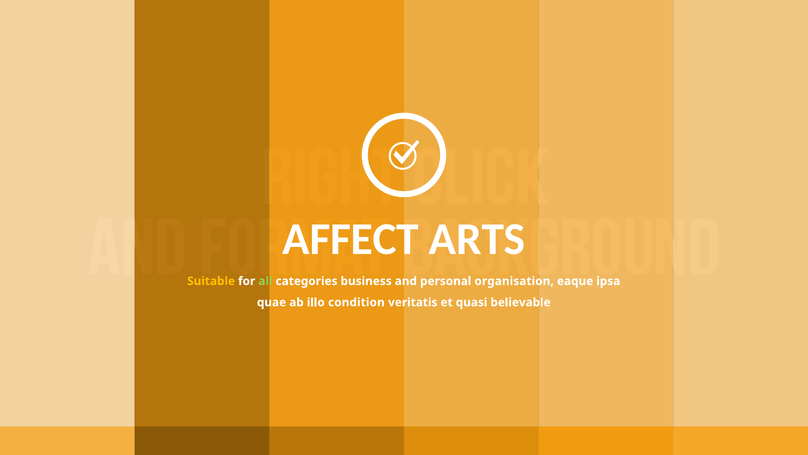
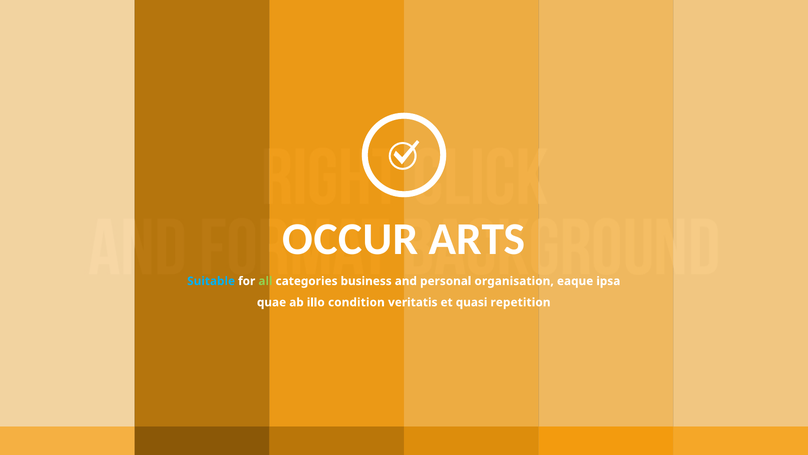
AFFECT: AFFECT -> OCCUR
Suitable colour: yellow -> light blue
believable: believable -> repetition
